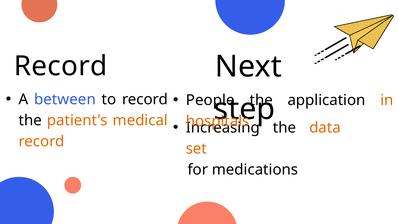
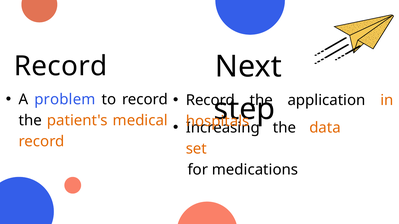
between: between -> problem
People at (210, 100): People -> Record
